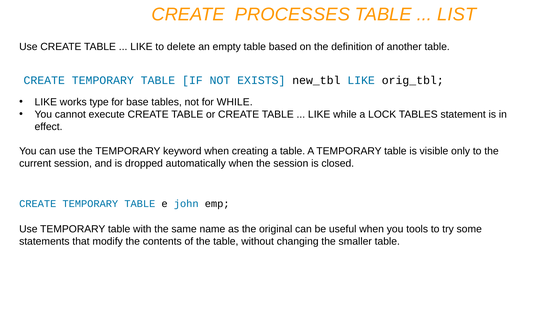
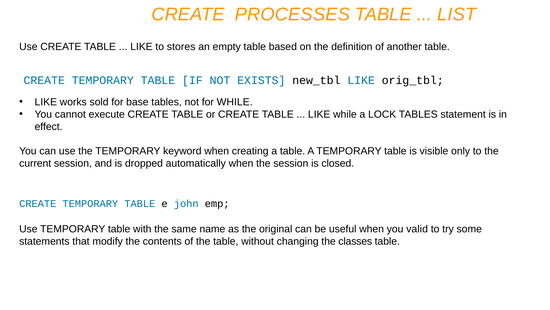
delete: delete -> stores
type: type -> sold
tools: tools -> valid
smaller: smaller -> classes
